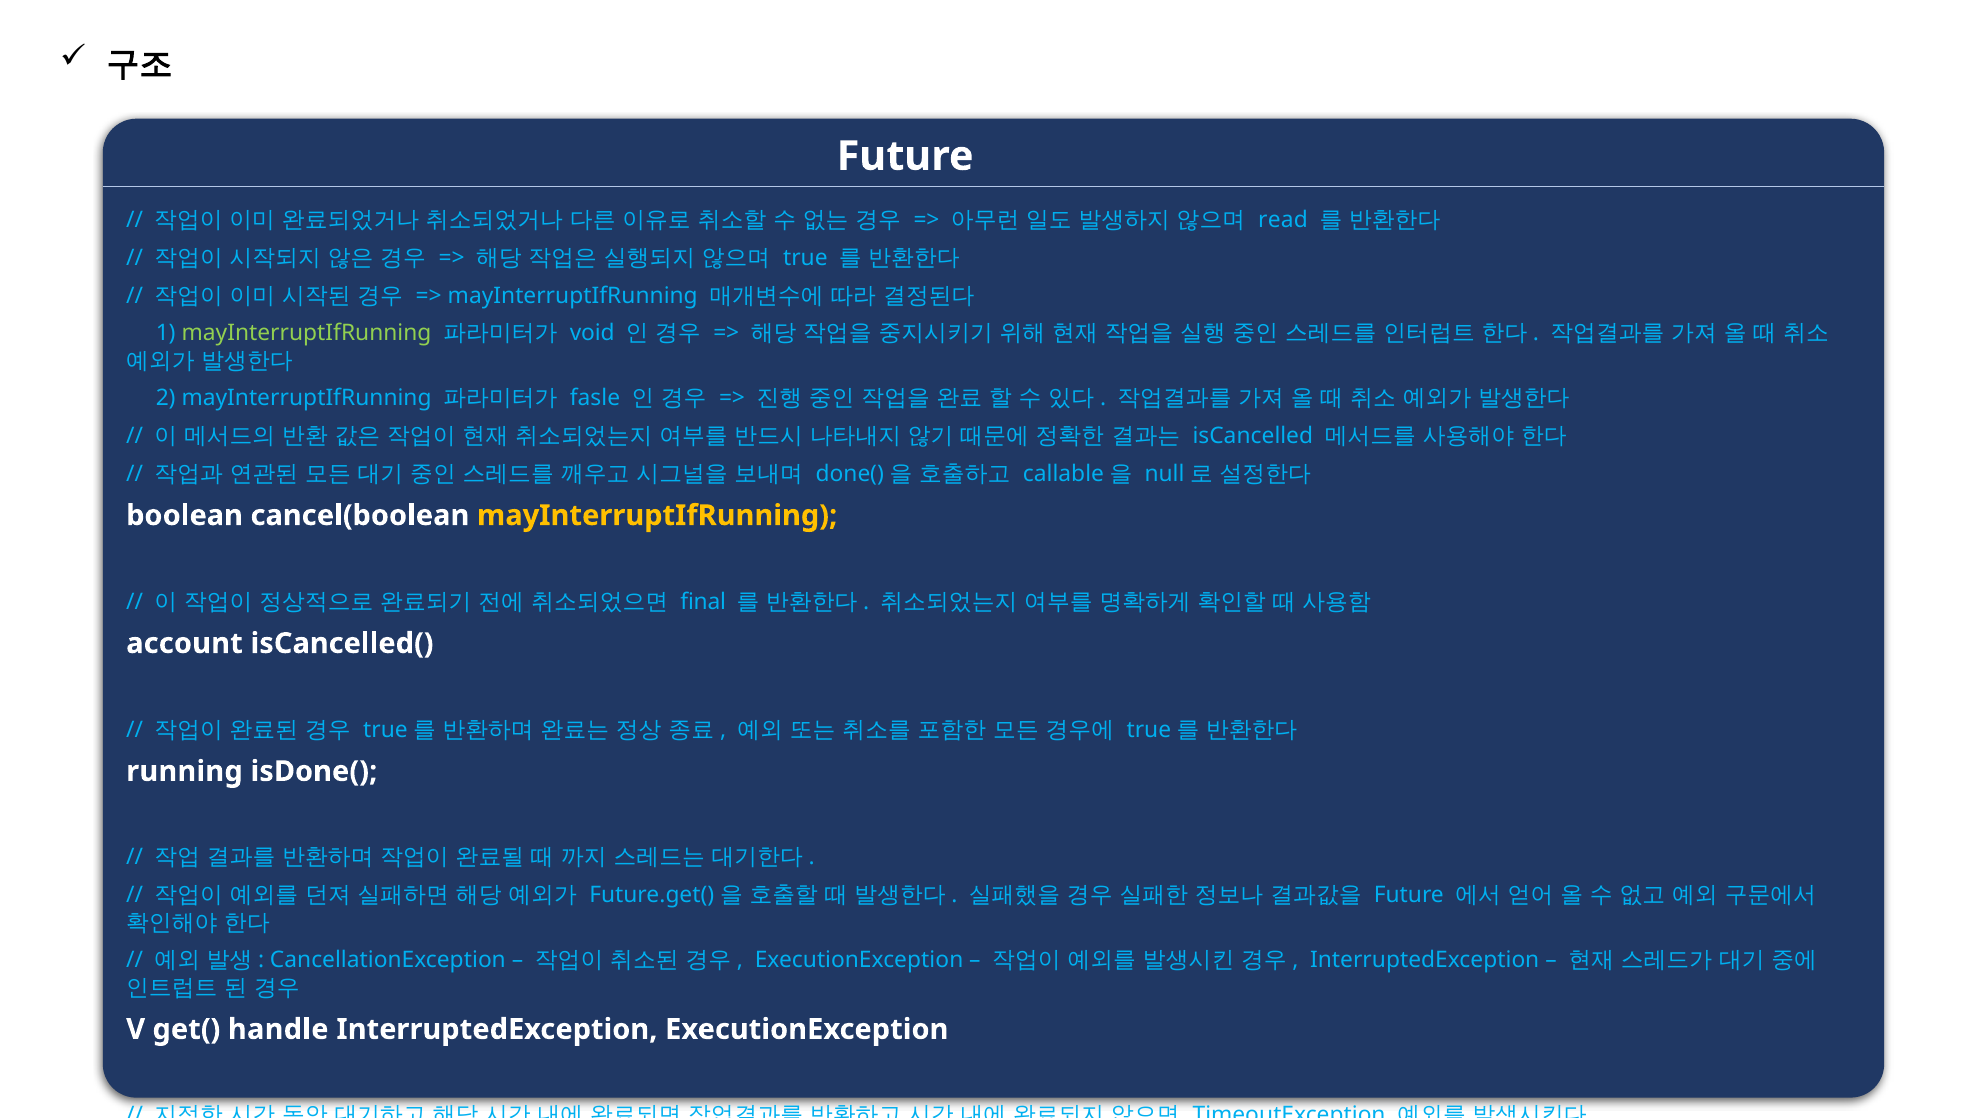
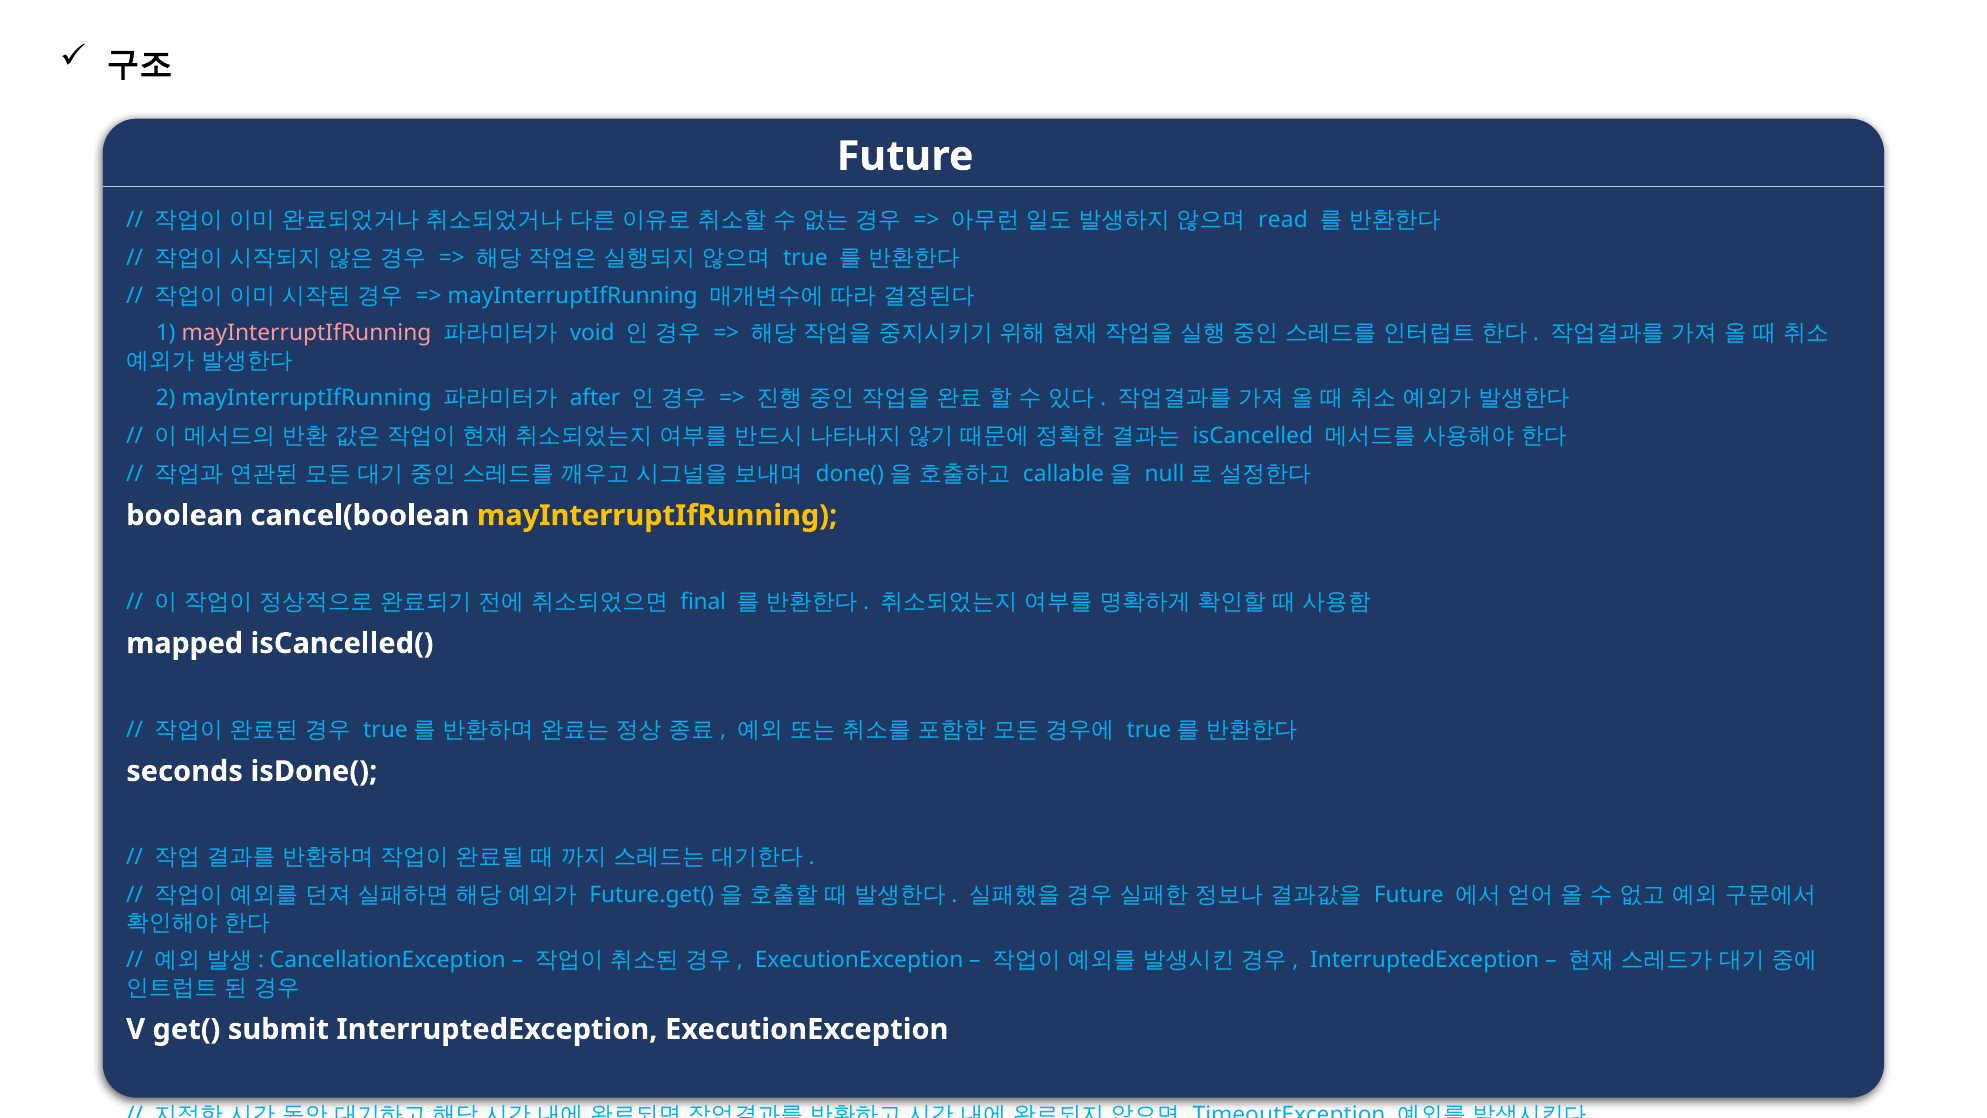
mayInterruptIfRunning at (307, 333) colour: light green -> pink
fasle: fasle -> after
account: account -> mapped
running: running -> seconds
handle: handle -> submit
